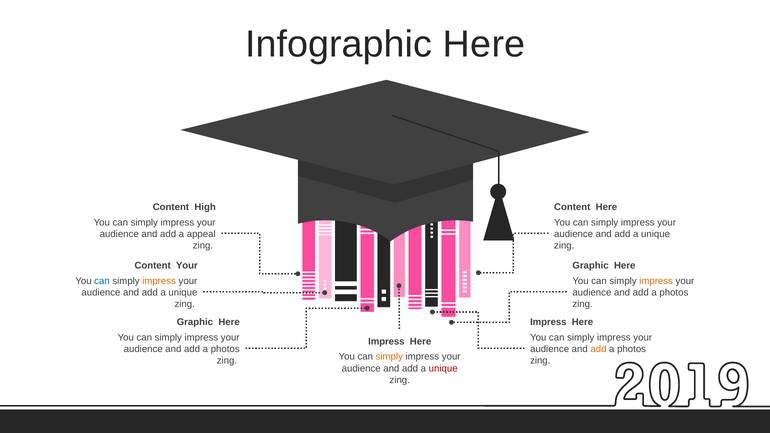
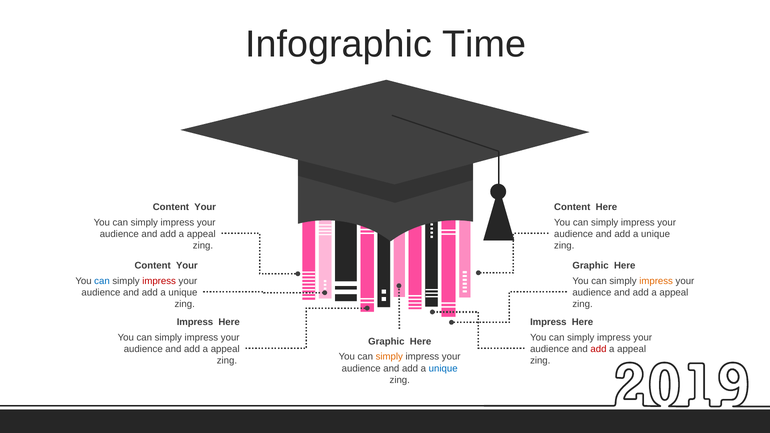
Infographic Here: Here -> Time
High at (205, 207): High -> Your
impress at (159, 281) colour: orange -> red
photos at (674, 293): photos -> appeal
Graphic at (195, 322): Graphic -> Impress
Impress at (386, 342): Impress -> Graphic
photos at (225, 349): photos -> appeal
add at (598, 349) colour: orange -> red
photos at (632, 349): photos -> appeal
unique at (443, 368) colour: red -> blue
